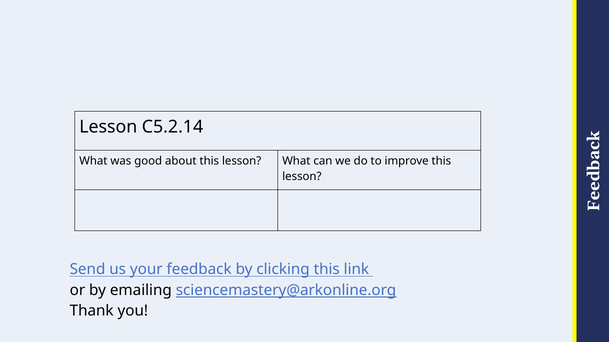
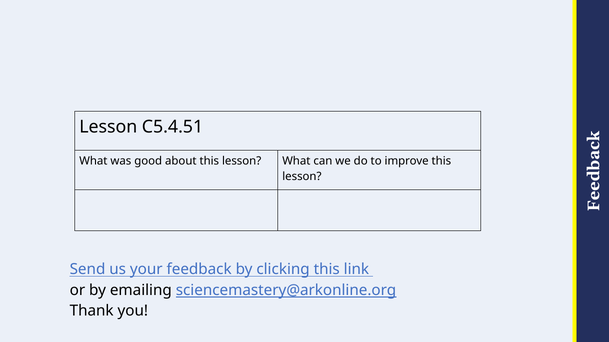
C5.2.14: C5.2.14 -> C5.4.51
